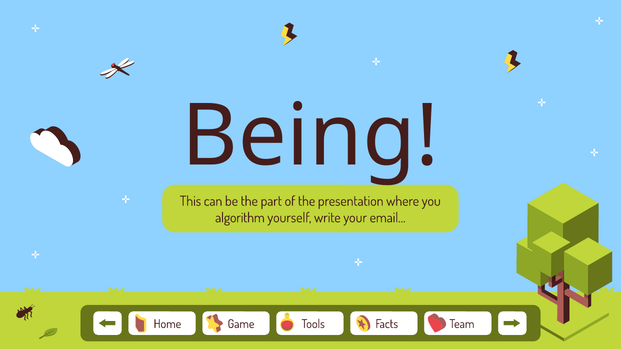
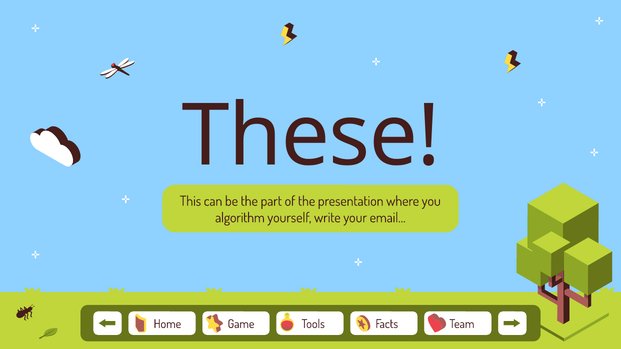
Being: Being -> These
